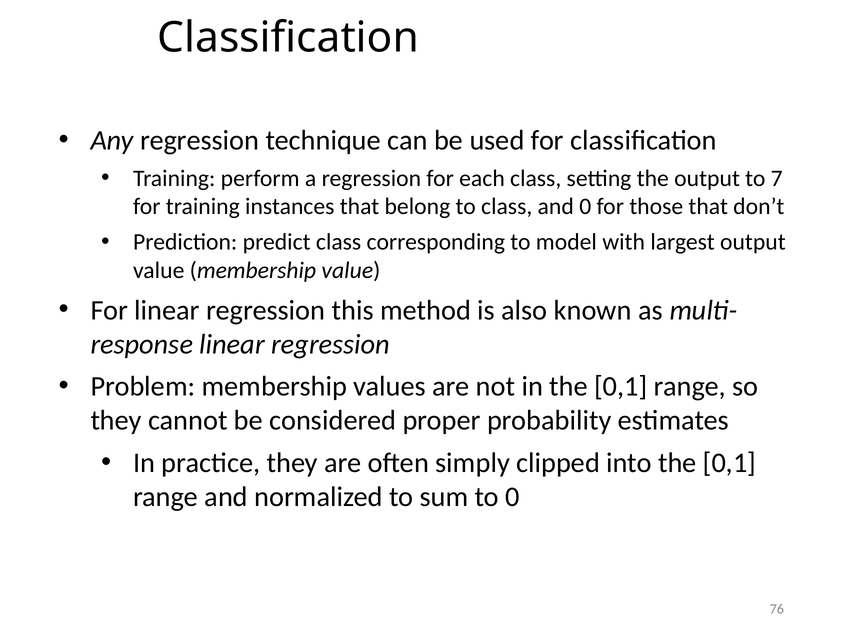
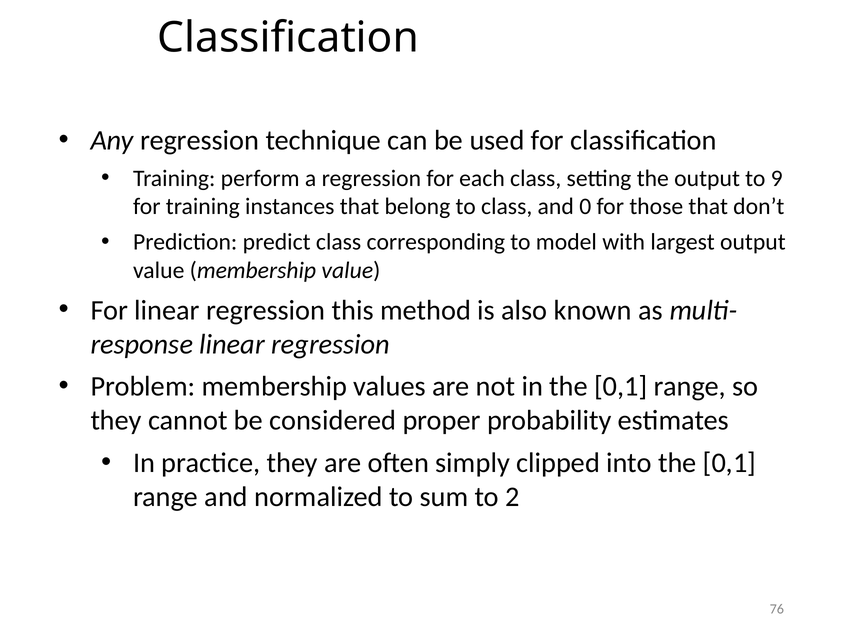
7: 7 -> 9
to 0: 0 -> 2
